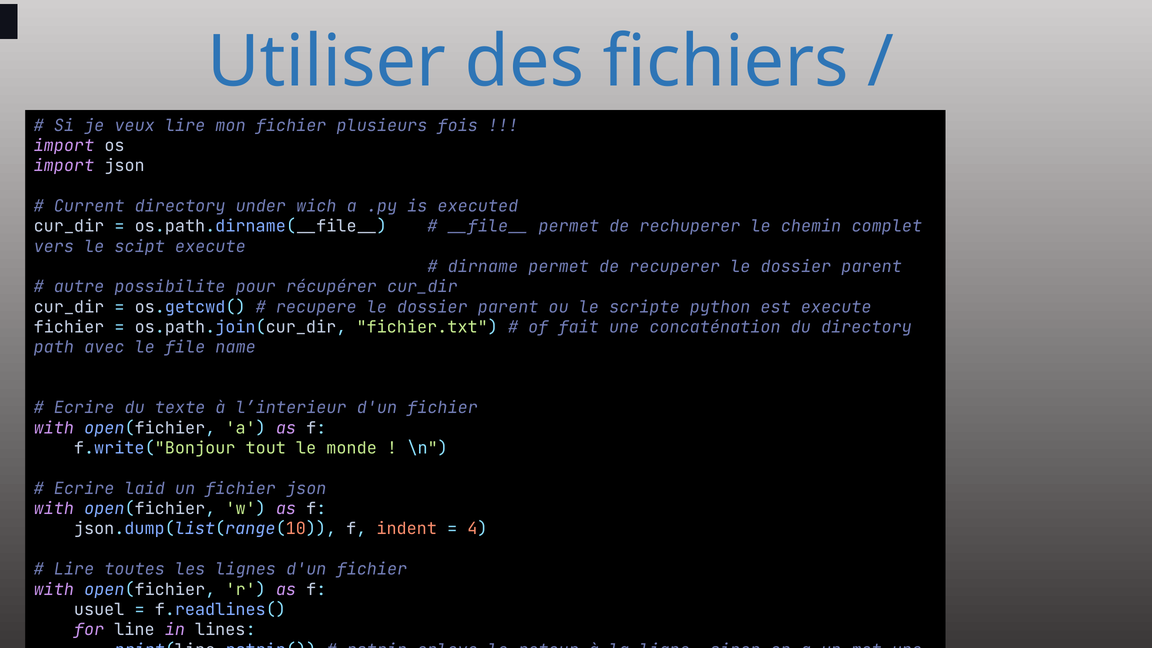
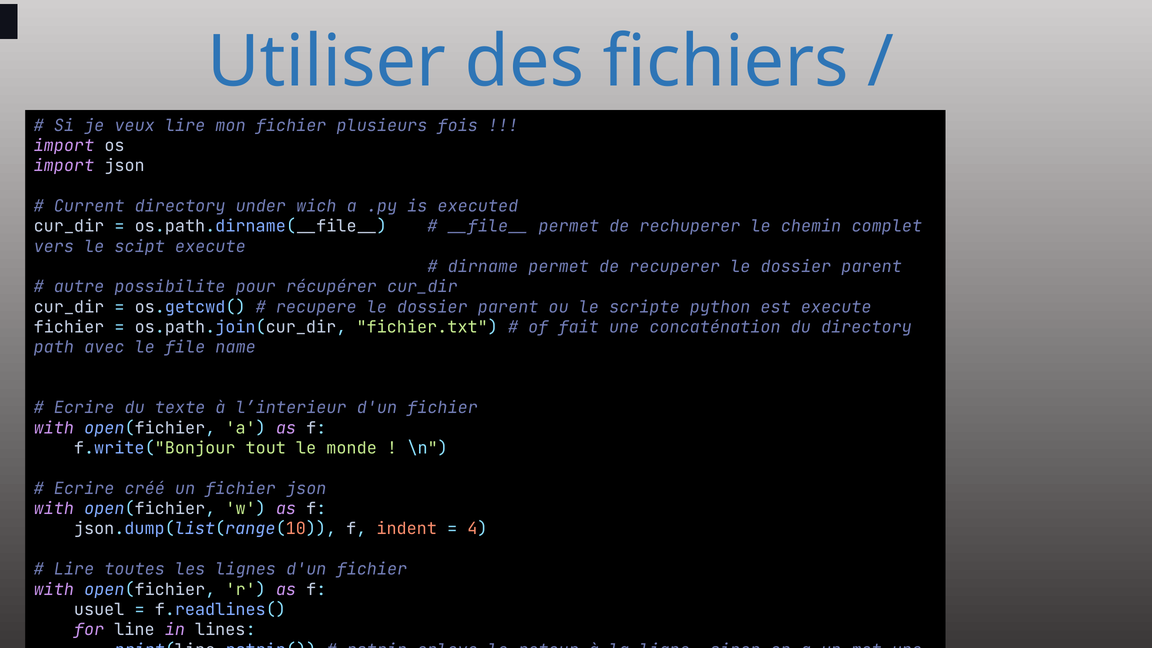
laid: laid -> créé
